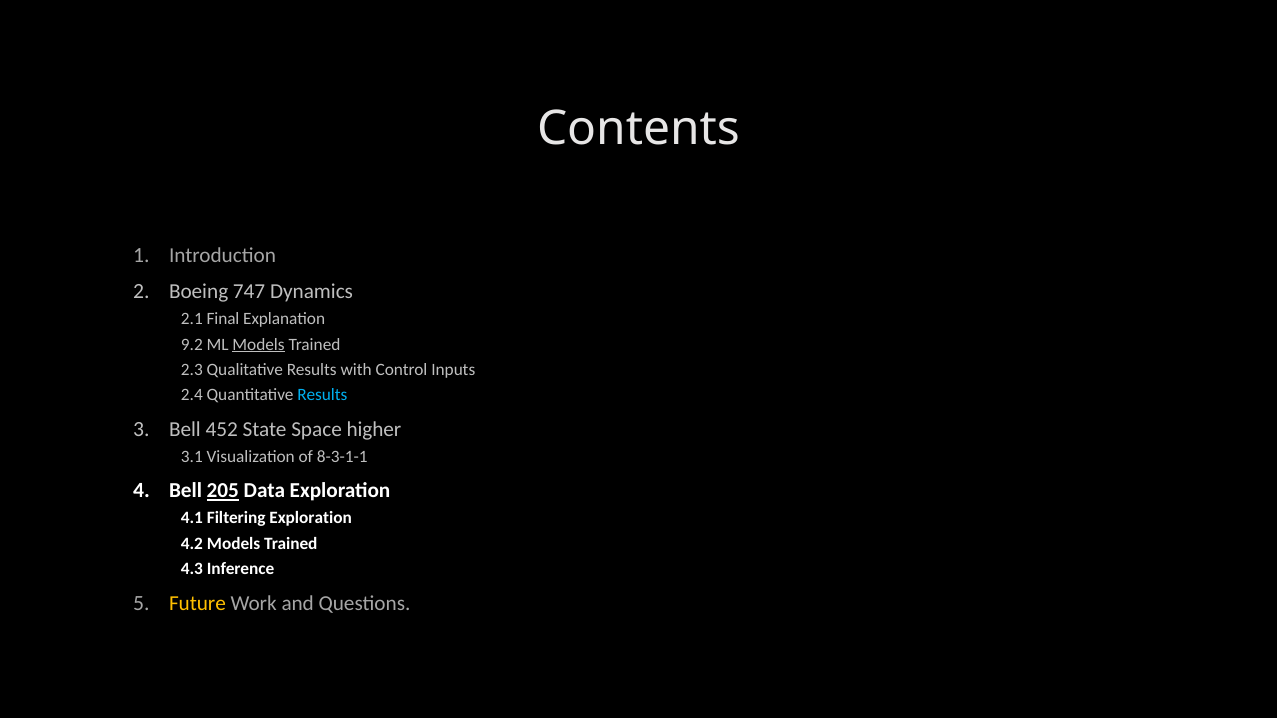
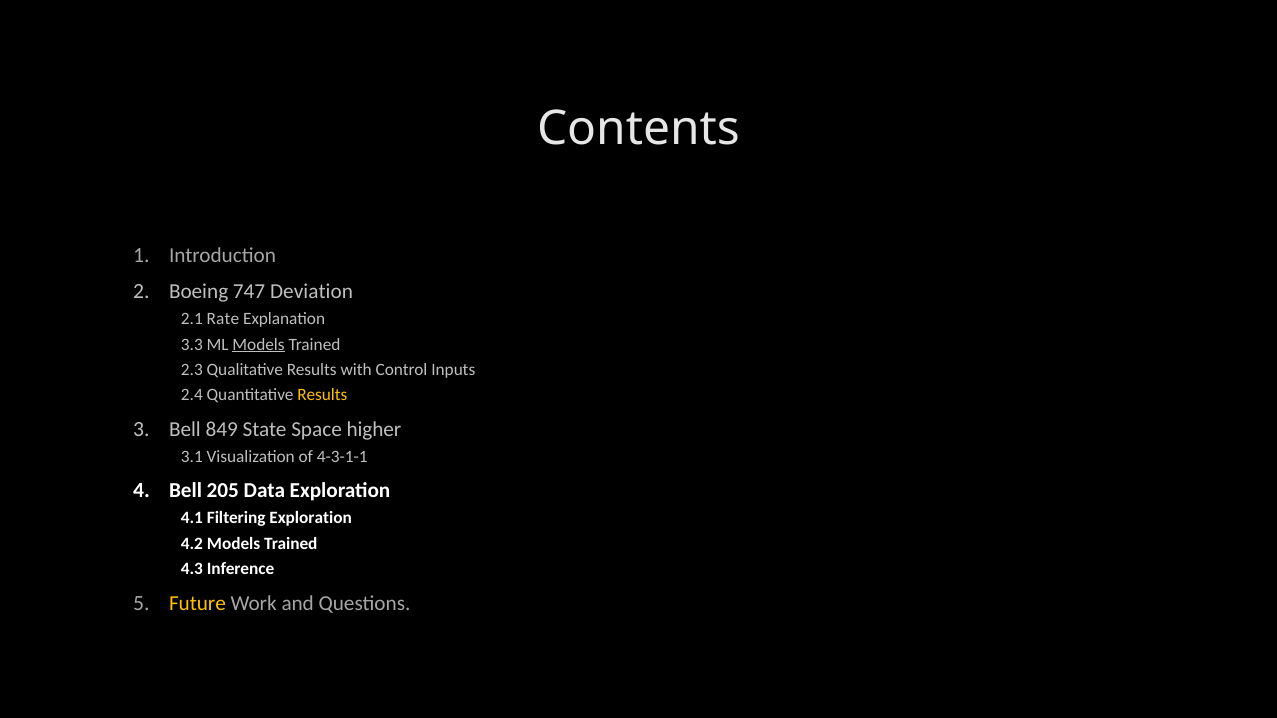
Dynamics: Dynamics -> Deviation
Final: Final -> Rate
9.2: 9.2 -> 3.3
Results at (322, 395) colour: light blue -> yellow
452: 452 -> 849
8-3-1-1: 8-3-1-1 -> 4-3-1-1
205 underline: present -> none
